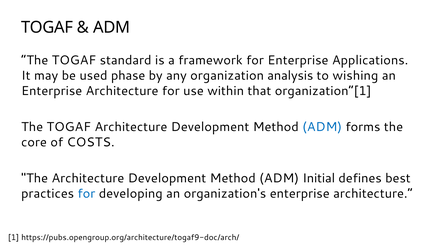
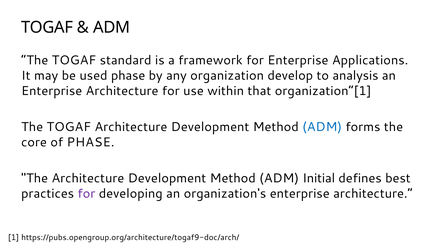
analysis: analysis -> develop
wishing: wishing -> analysis
of COSTS: COSTS -> PHASE
for at (86, 194) colour: blue -> purple
